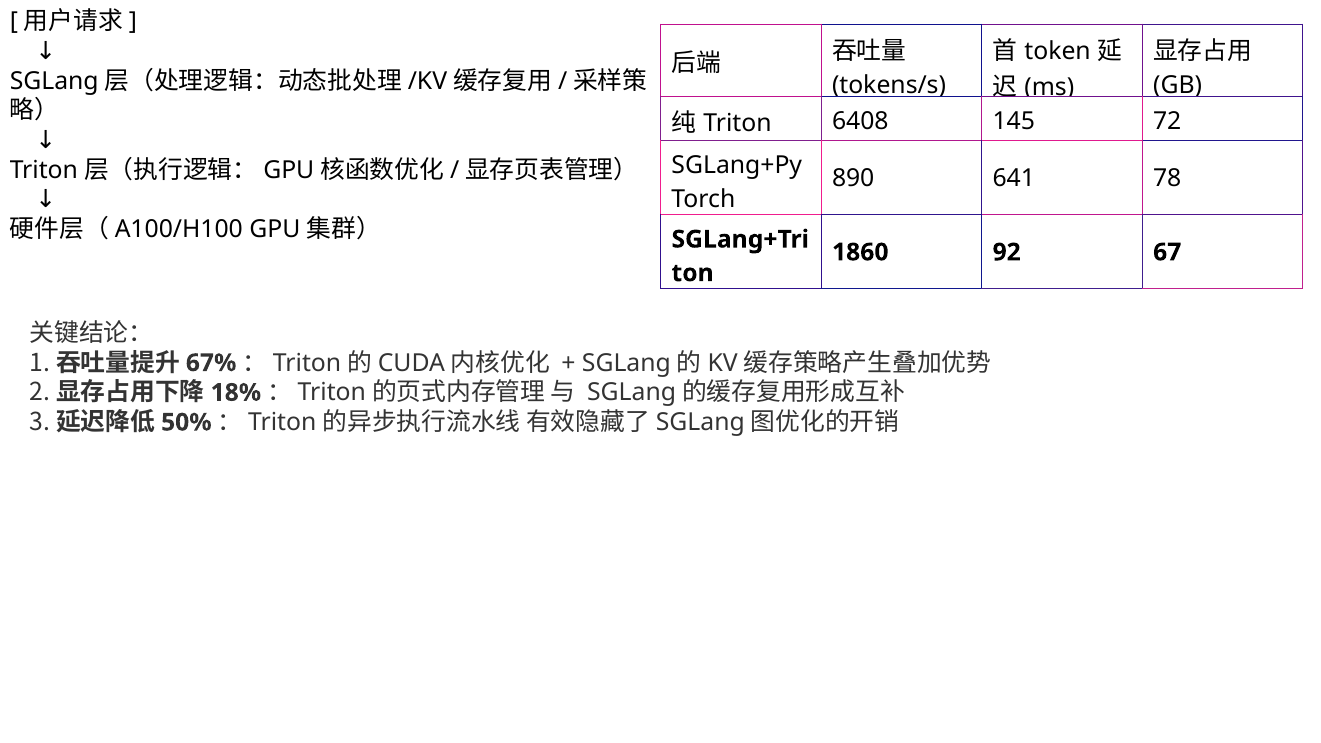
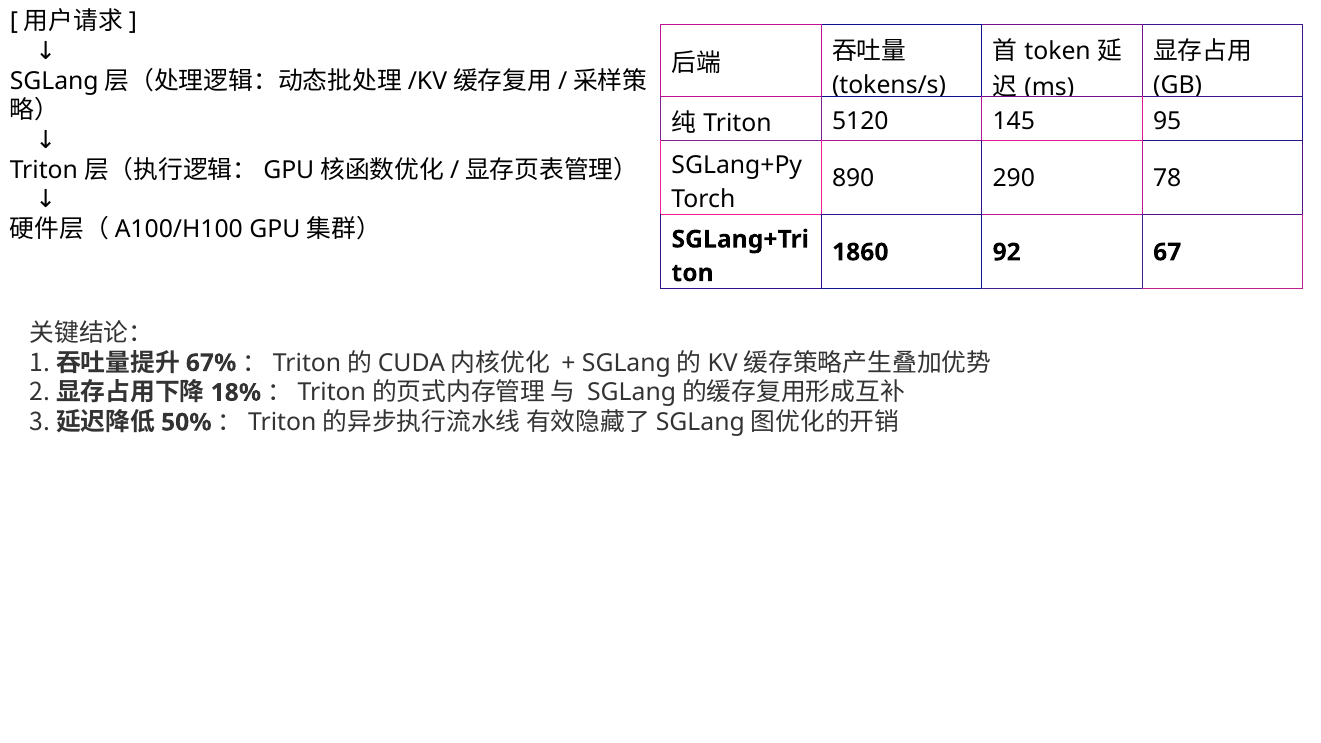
6408: 6408 -> 5120
72: 72 -> 95
641: 641 -> 290
